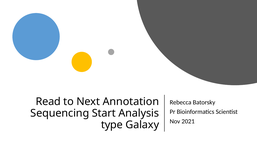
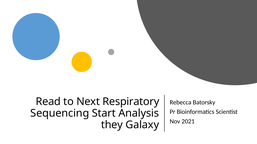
Annotation: Annotation -> Respiratory
type: type -> they
